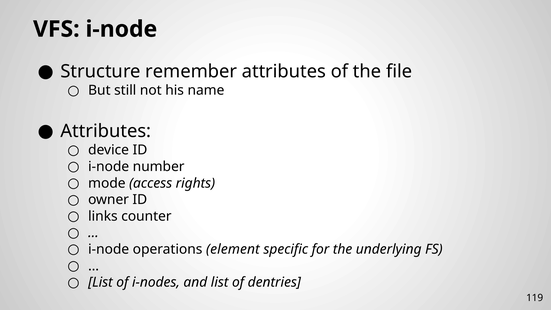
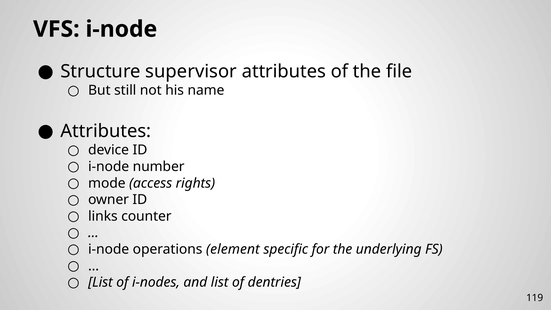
remember: remember -> supervisor
